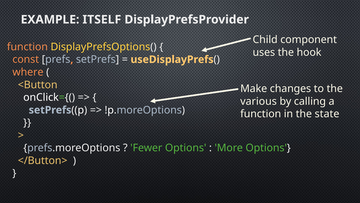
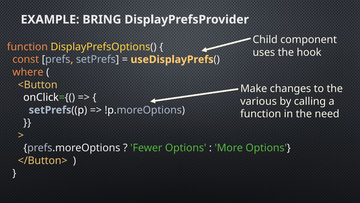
ITSELF: ITSELF -> BRING
state: state -> need
